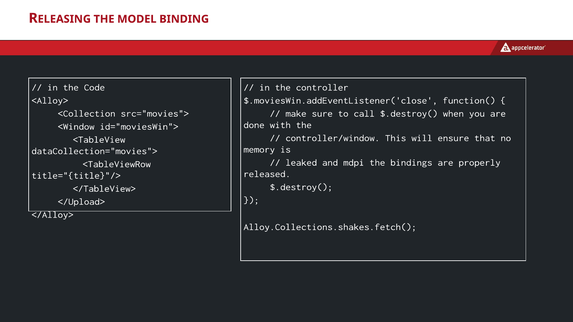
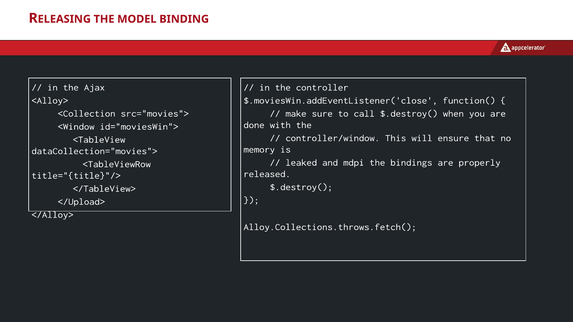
Code: Code -> Ajax
Alloy.Collections.shakes.fetch(: Alloy.Collections.shakes.fetch( -> Alloy.Collections.throws.fetch(
